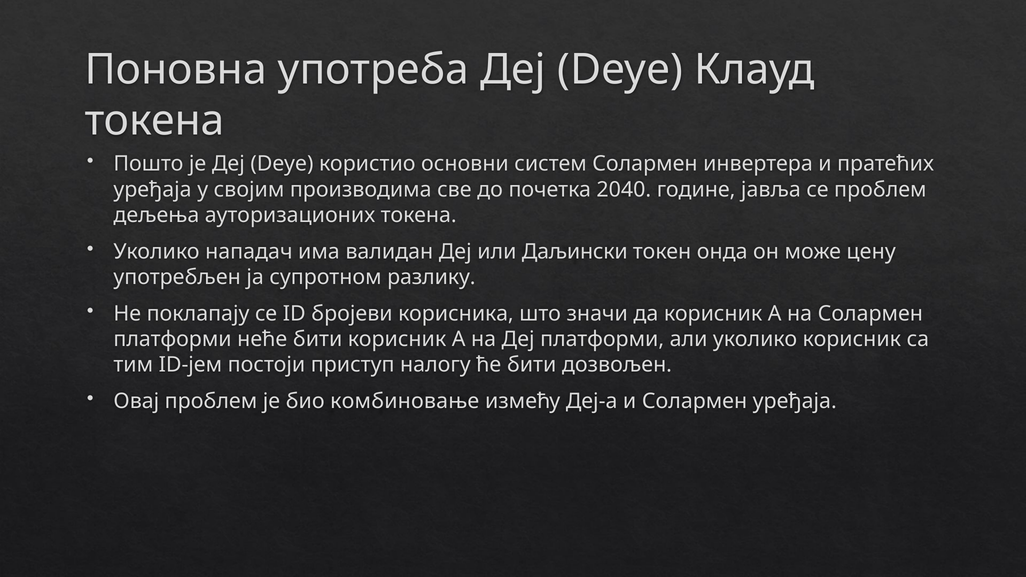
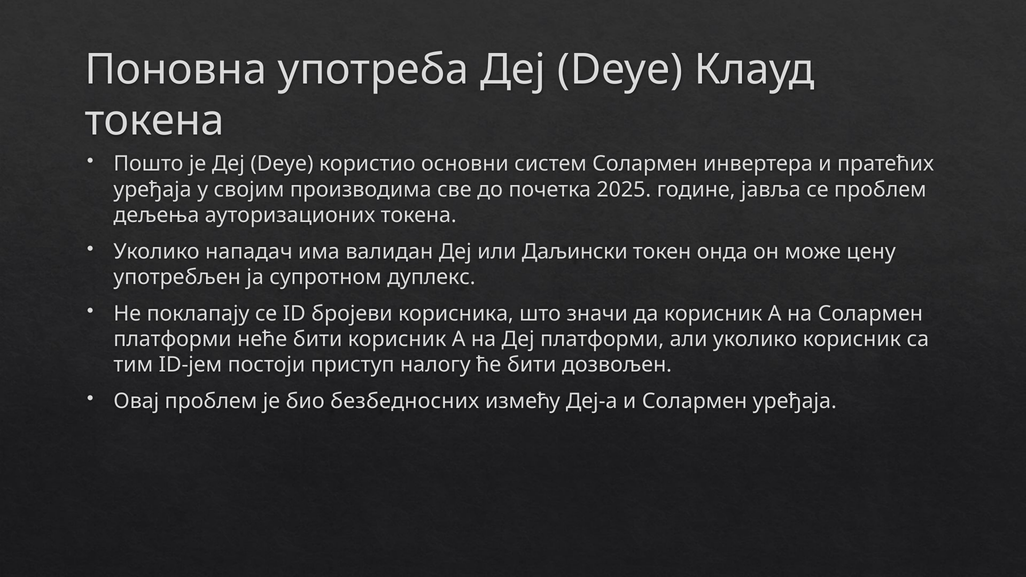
2040: 2040 -> 2025
разлику: разлику -> дуплекс
комбиновање: комбиновање -> безбедносних
